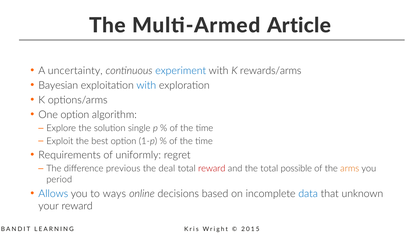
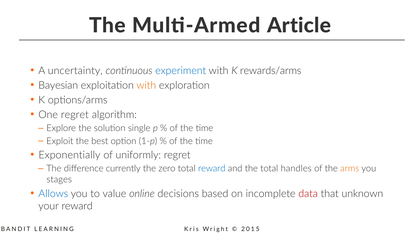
with at (146, 85) colour: blue -> orange
One option: option -> regret
Requirements: Requirements -> Exponentially
previous: previous -> currently
deal: deal -> zero
reward at (212, 169) colour: red -> blue
possible: possible -> handles
period: period -> stages
ways: ways -> value
data colour: blue -> red
